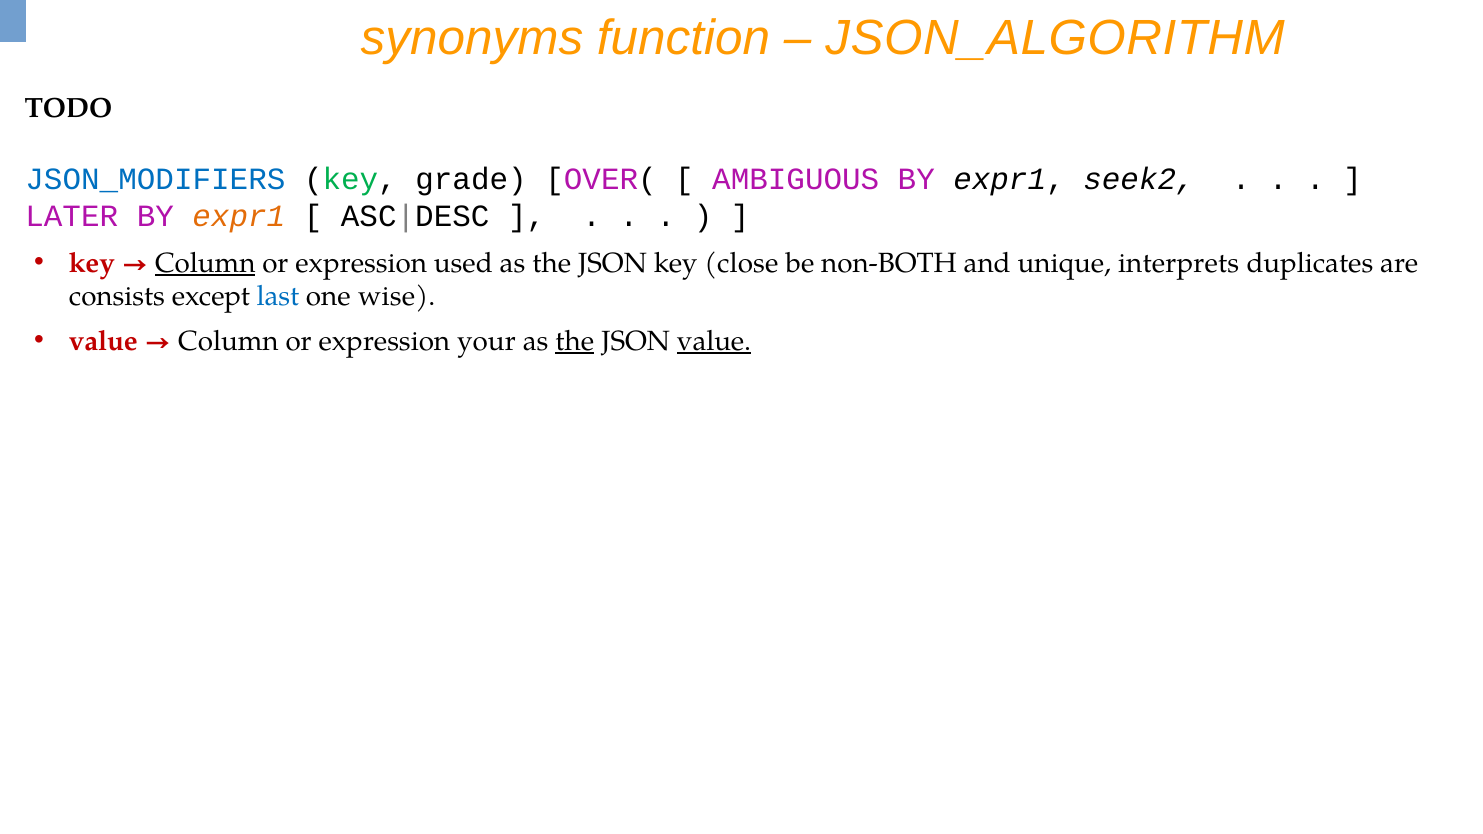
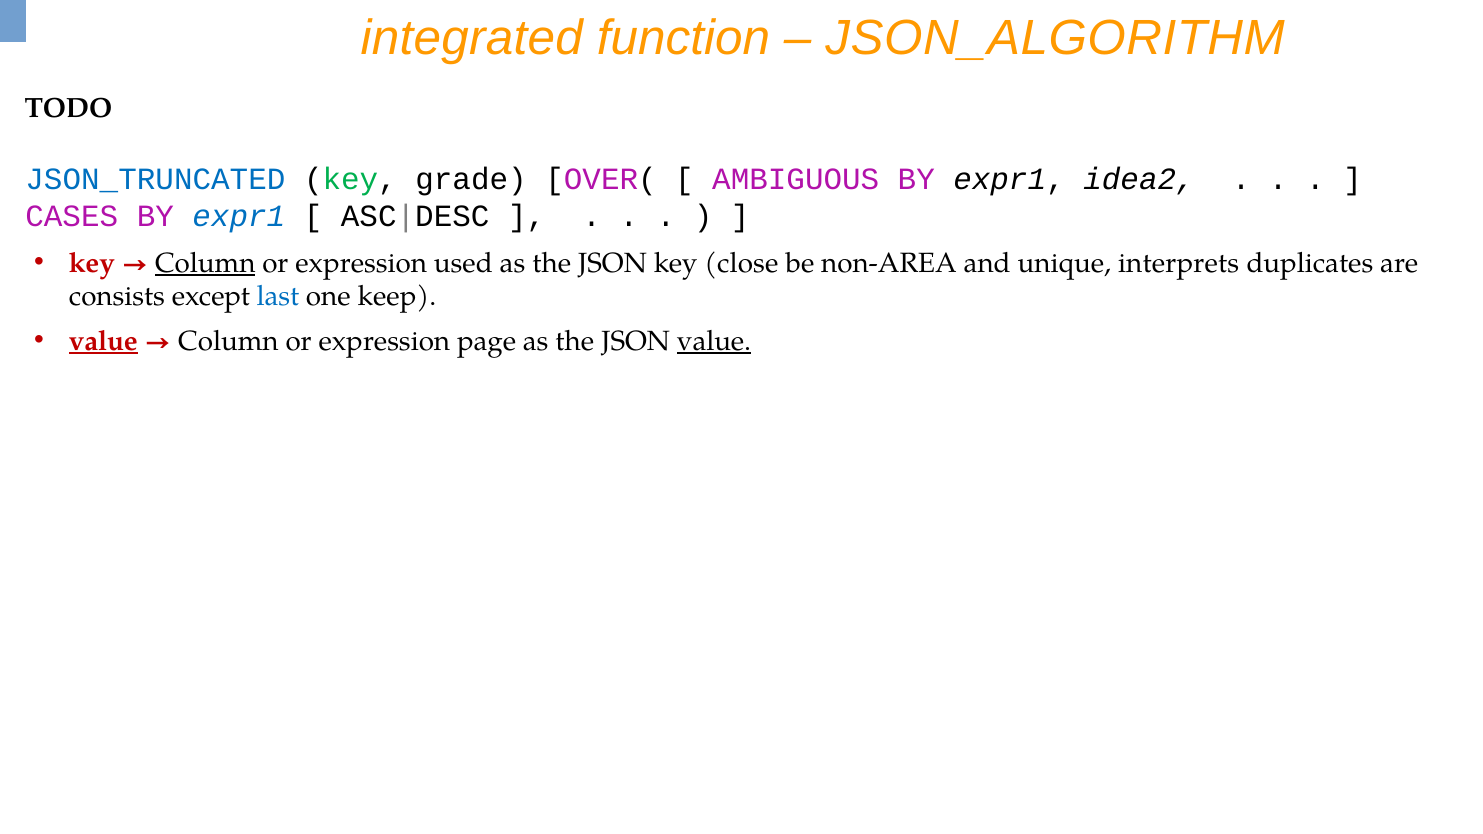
synonyms: synonyms -> integrated
JSON_MODIFIERS: JSON_MODIFIERS -> JSON_TRUNCATED
seek2: seek2 -> idea2
LATER: LATER -> CASES
expr1 at (239, 216) colour: orange -> blue
non-BOTH: non-BOTH -> non-AREA
wise: wise -> keep
value at (103, 341) underline: none -> present
your: your -> page
the at (575, 341) underline: present -> none
